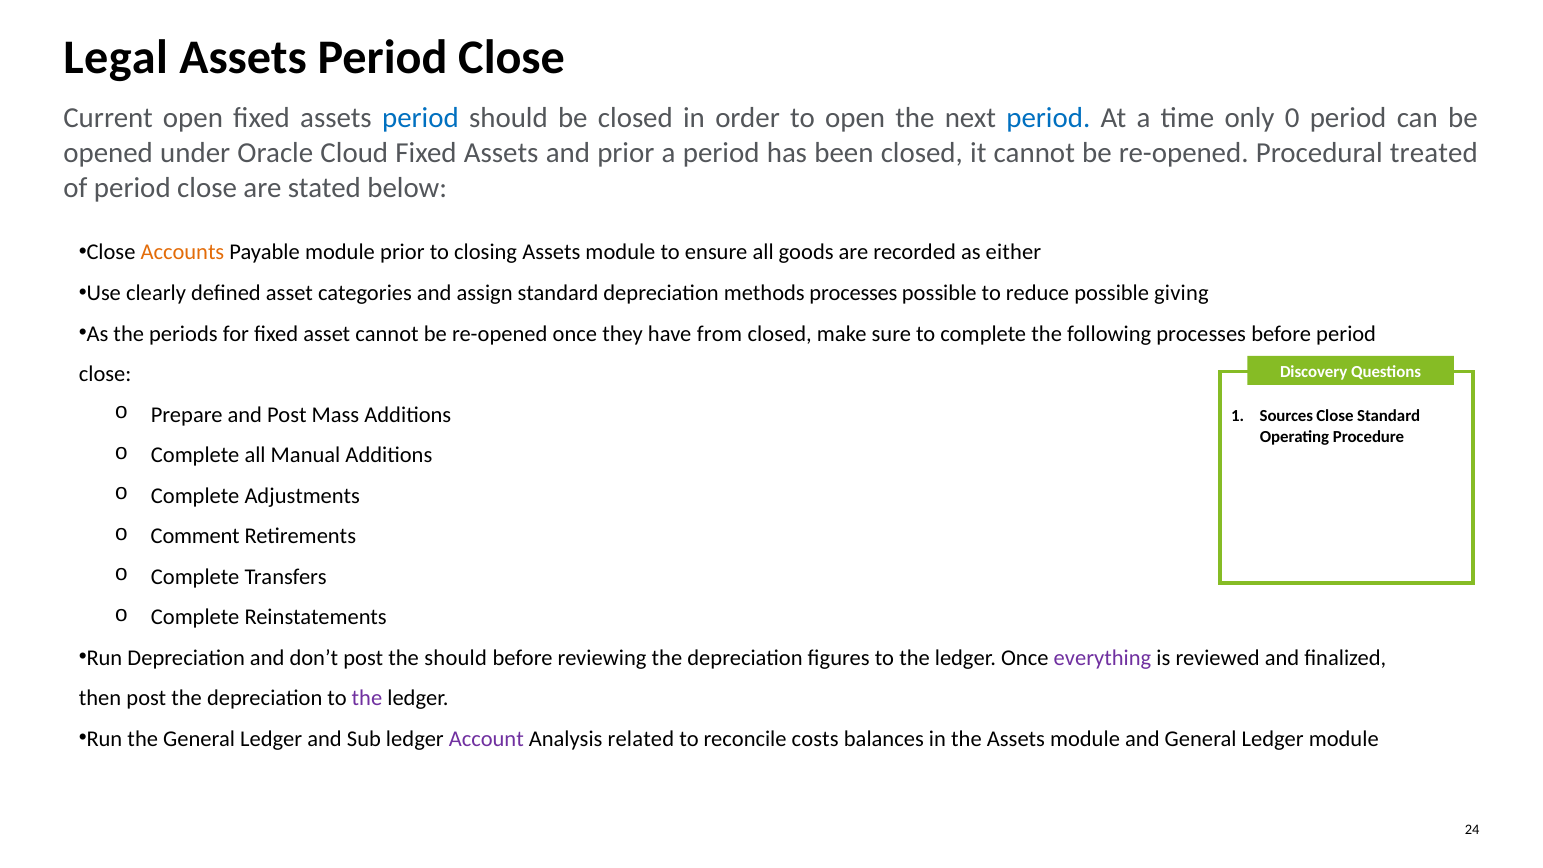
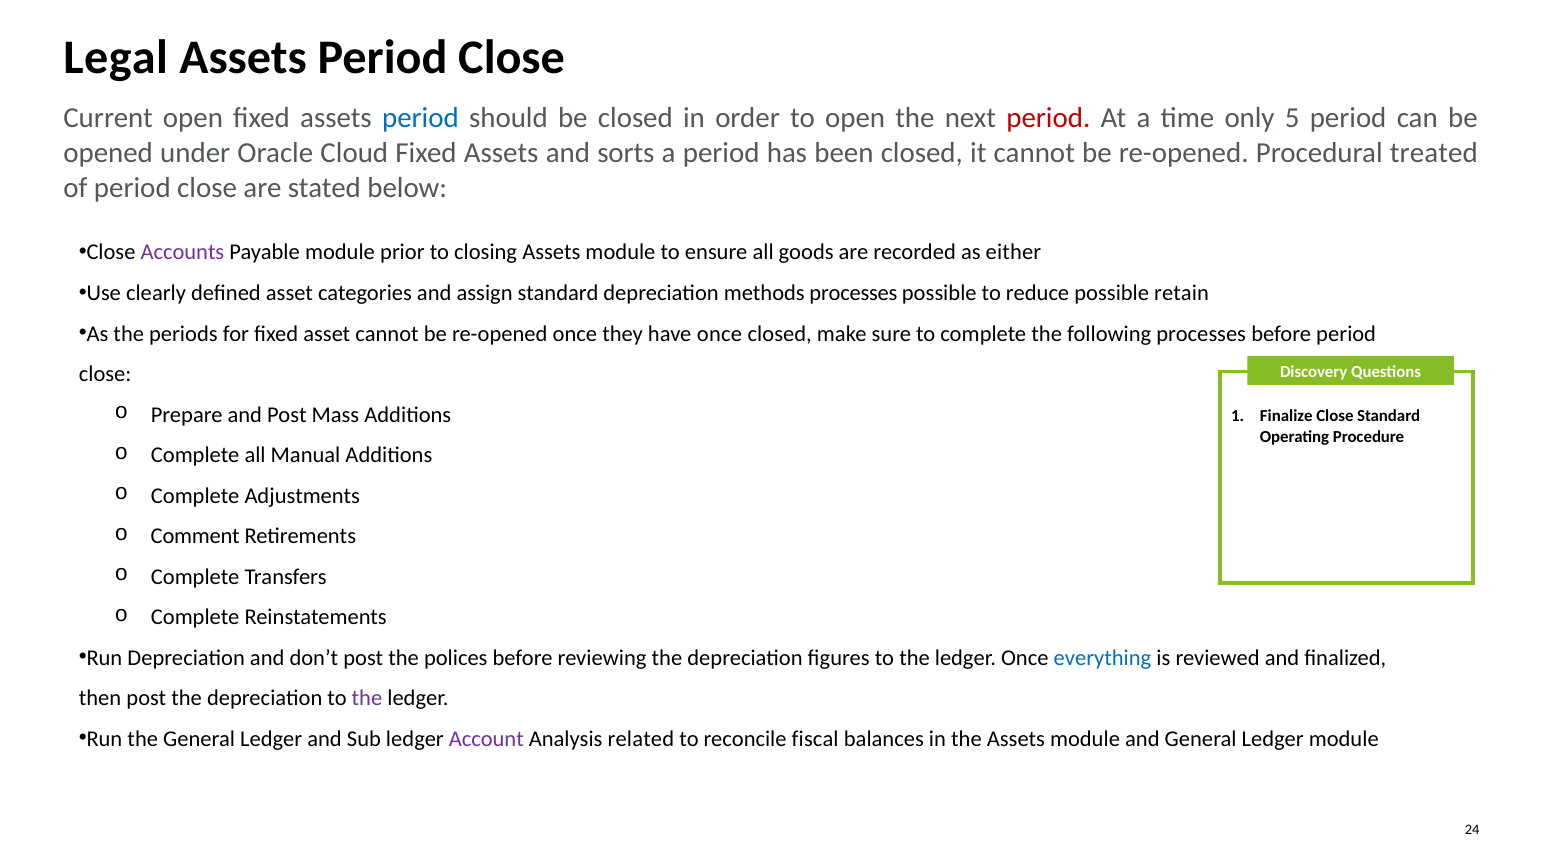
period at (1048, 118) colour: blue -> red
0: 0 -> 5
and prior: prior -> sorts
Accounts colour: orange -> purple
giving: giving -> retain
have from: from -> once
Sources: Sources -> Finalize
the should: should -> polices
everything colour: purple -> blue
costs: costs -> fiscal
